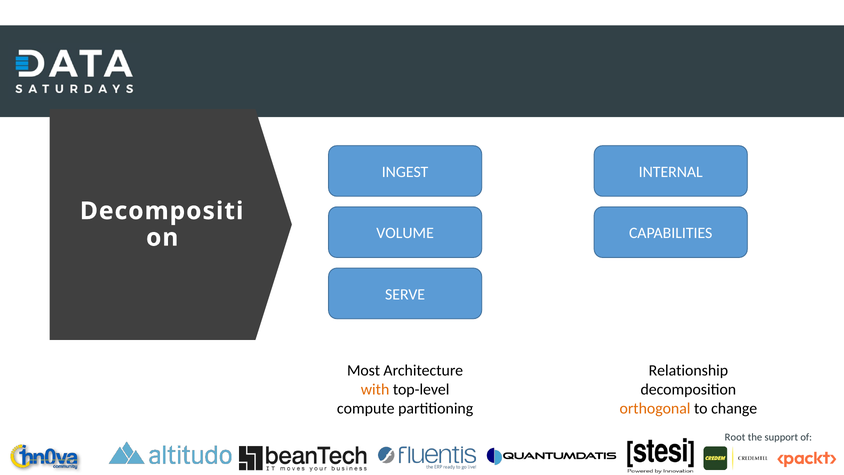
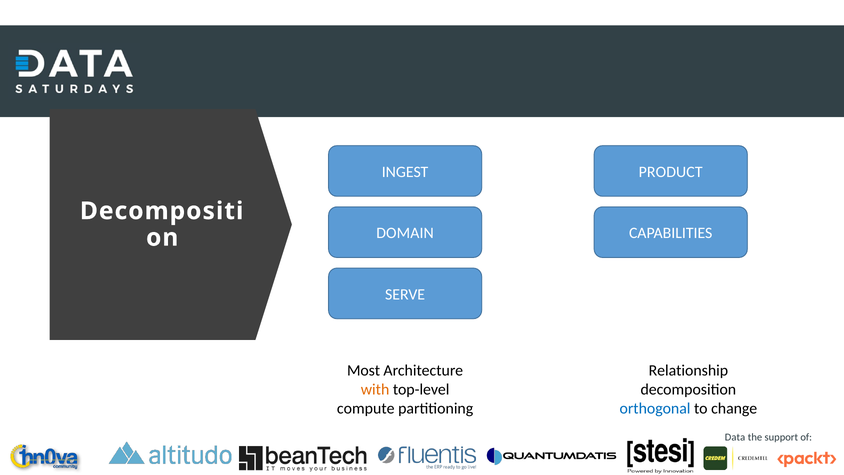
INTERNAL: INTERNAL -> PRODUCT
VOLUME: VOLUME -> DOMAIN
orthogonal colour: orange -> blue
Root: Root -> Data
